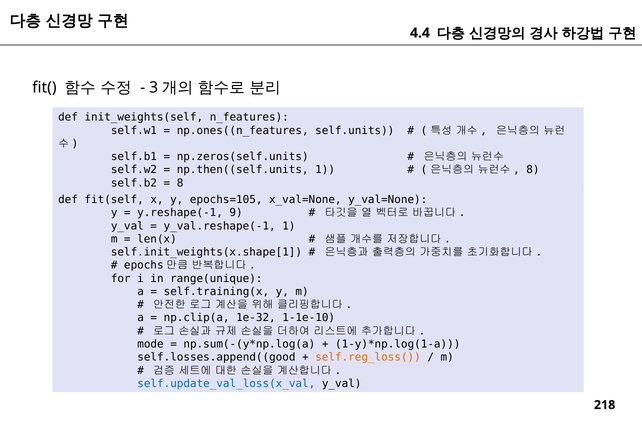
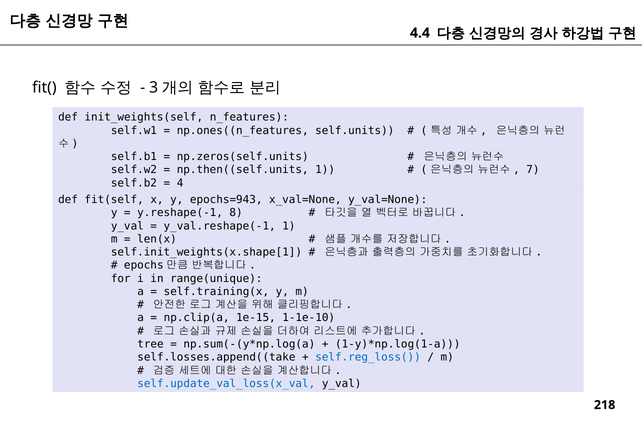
8 at (533, 170): 8 -> 7
8 at (180, 183): 8 -> 4
epochs=105: epochs=105 -> epochs=943
9: 9 -> 8
1e-32: 1e-32 -> 1e-15
mode: mode -> tree
self.losses.append((good: self.losses.append((good -> self.losses.append((take
self.reg_loss( colour: orange -> blue
